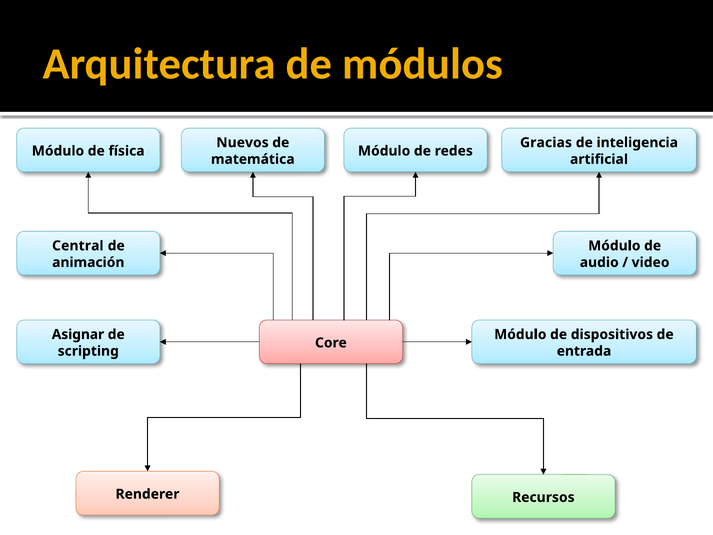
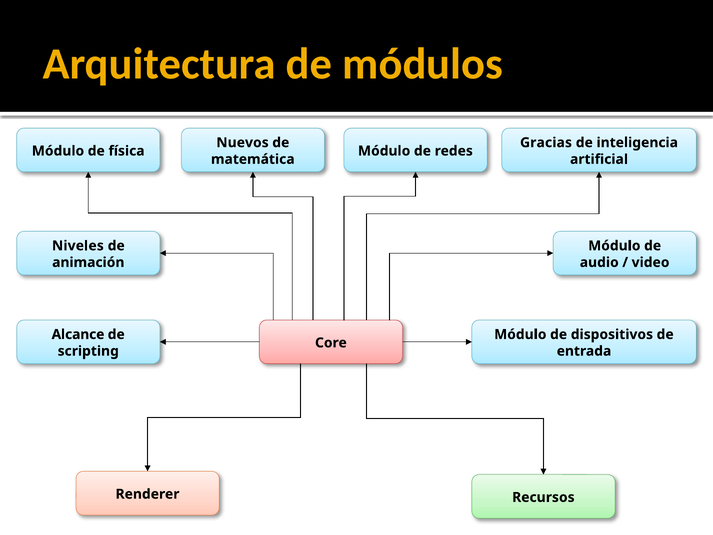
Central: Central -> Niveles
Asignar: Asignar -> Alcance
